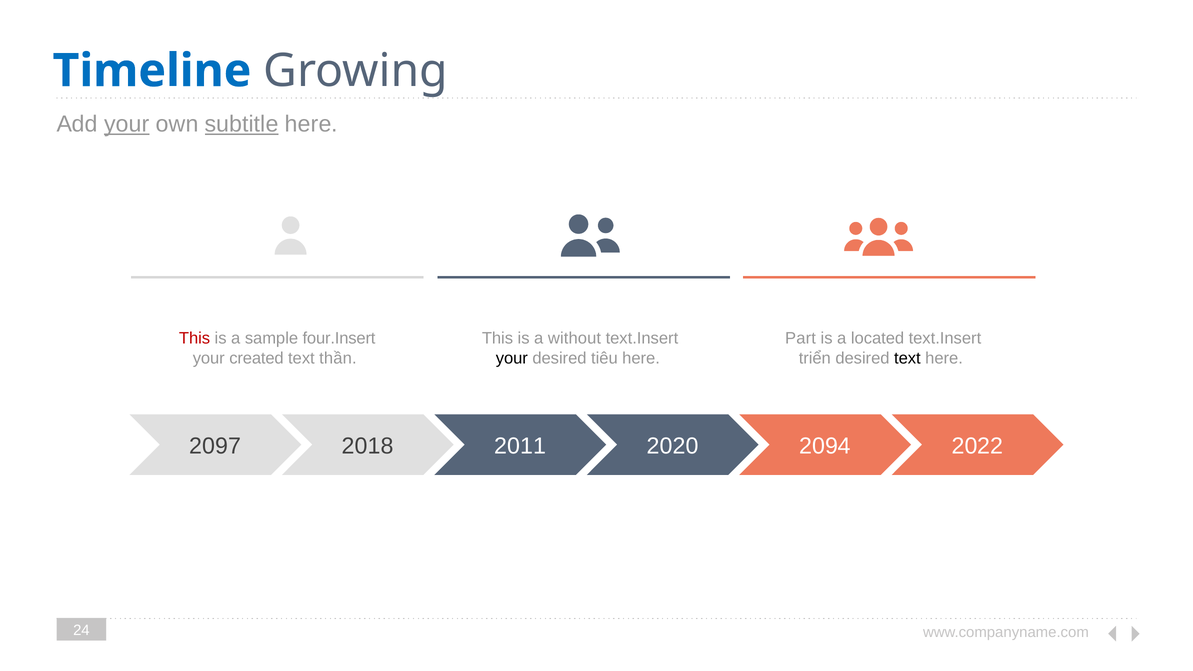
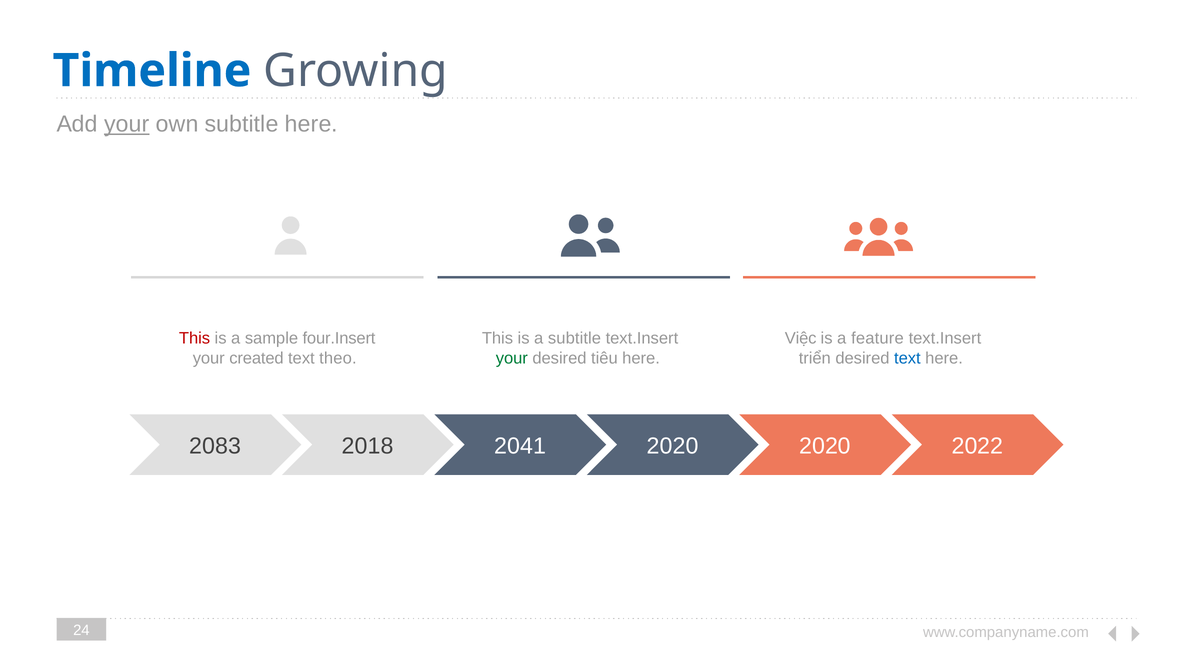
subtitle at (242, 124) underline: present -> none
a without: without -> subtitle
Part: Part -> Việc
located: located -> feature
thần: thần -> theo
your at (512, 358) colour: black -> green
text at (907, 358) colour: black -> blue
2097: 2097 -> 2083
2011: 2011 -> 2041
2020 2094: 2094 -> 2020
